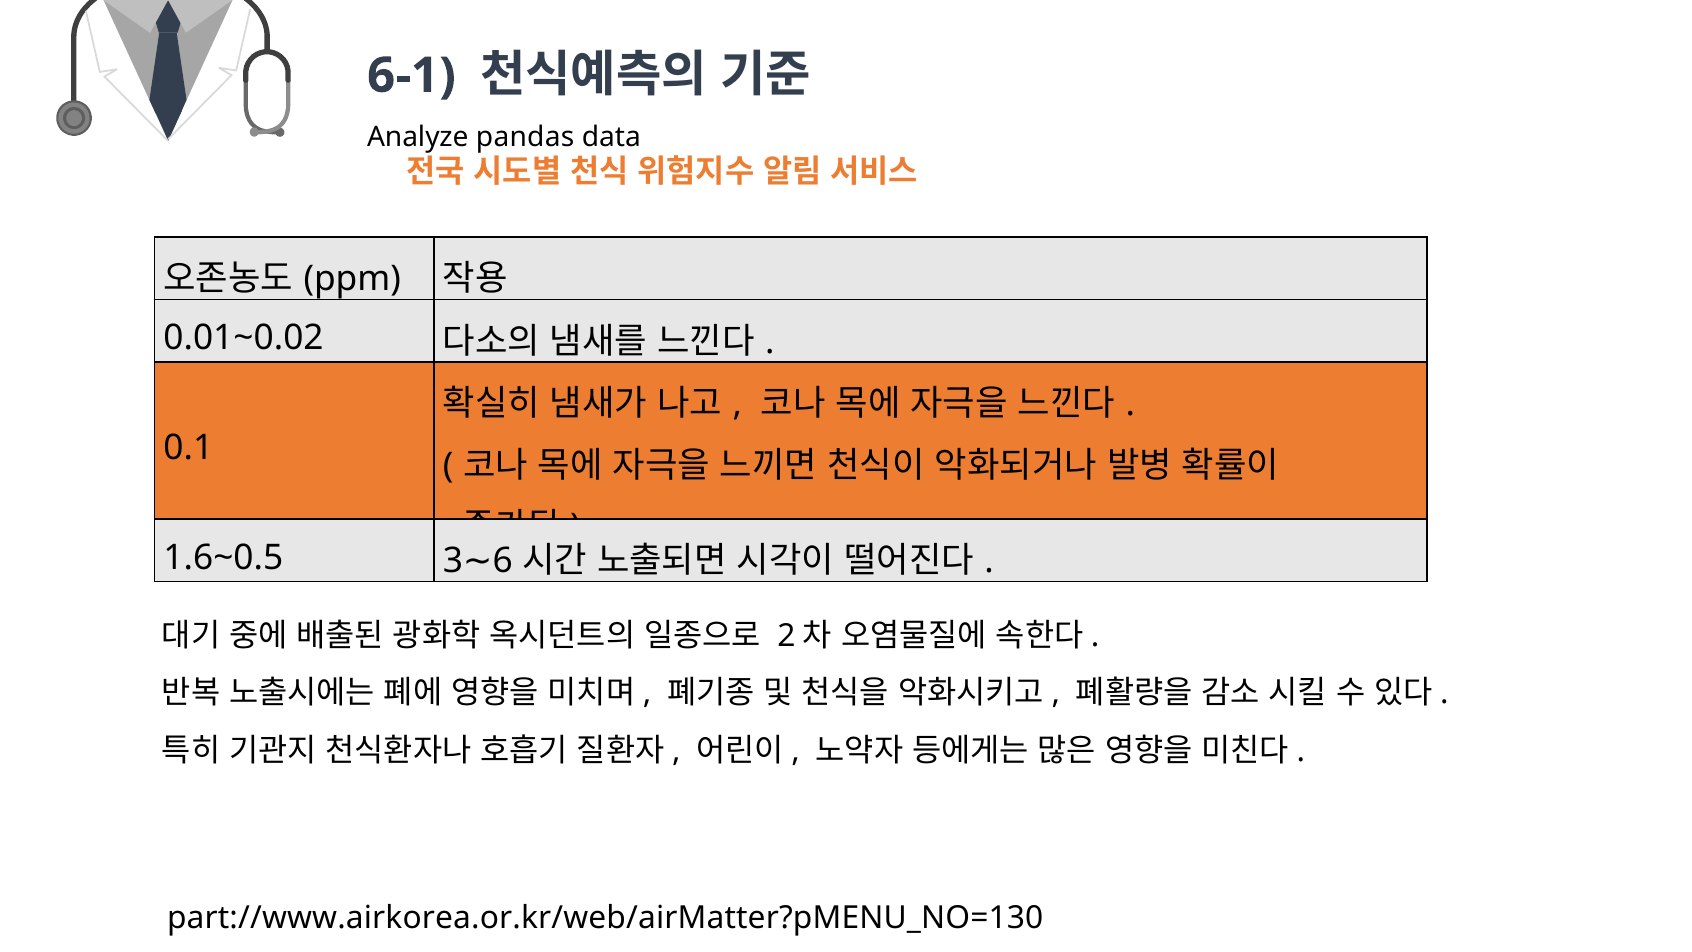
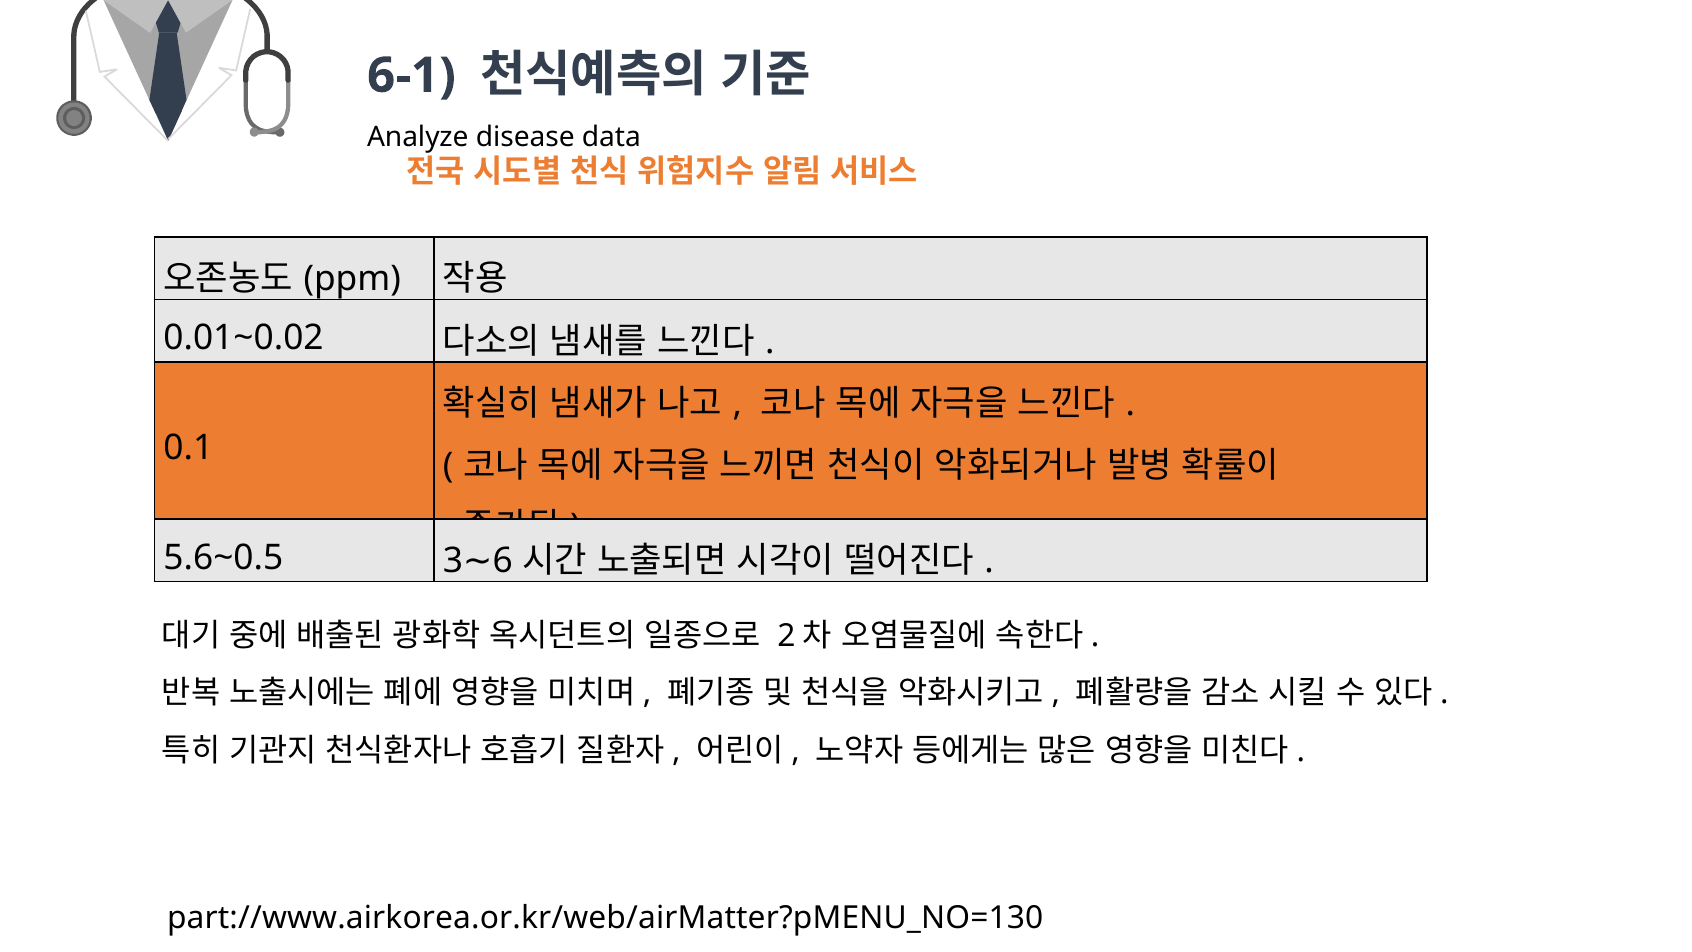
pandas: pandas -> disease
1.6~0.5: 1.6~0.5 -> 5.6~0.5
